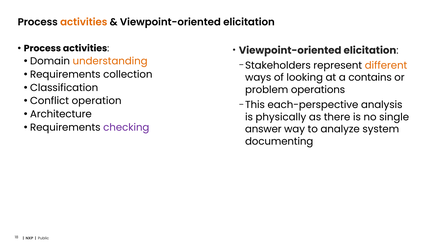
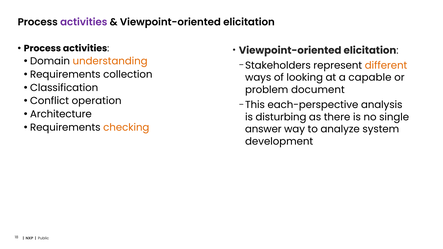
activities at (84, 22) colour: orange -> purple
contains: contains -> capable
operations: operations -> document
physically: physically -> disturbing
checking colour: purple -> orange
documenting: documenting -> development
